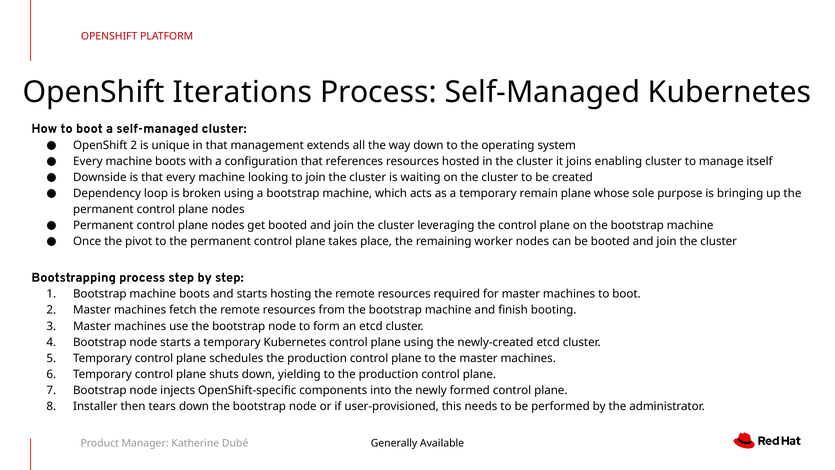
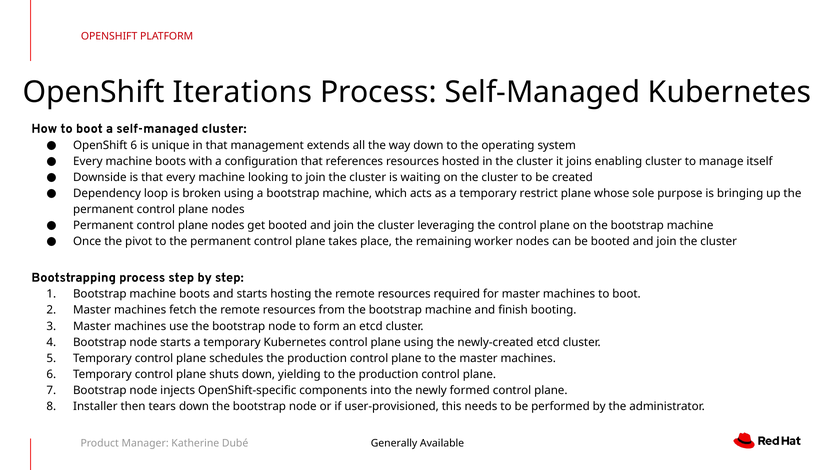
OpenShift 2: 2 -> 6
remain: remain -> restrict
